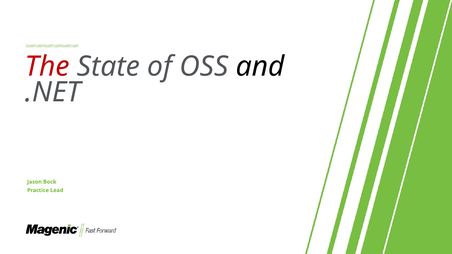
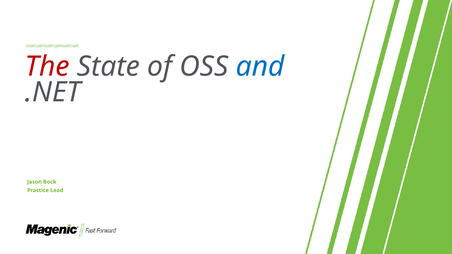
and colour: black -> blue
